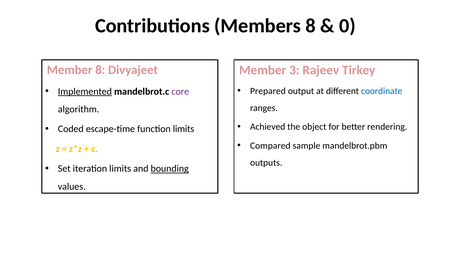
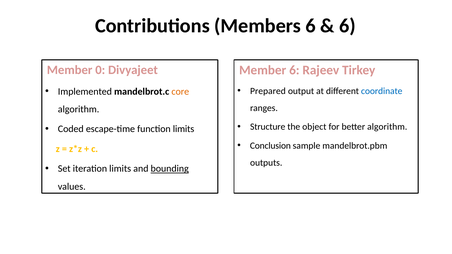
Members 8: 8 -> 6
0 at (347, 26): 0 -> 6
Member 3: 3 -> 6
Member 8: 8 -> 0
Implemented underline: present -> none
core colour: purple -> orange
Achieved: Achieved -> Structure
better rendering: rendering -> algorithm
Compared: Compared -> Conclusion
